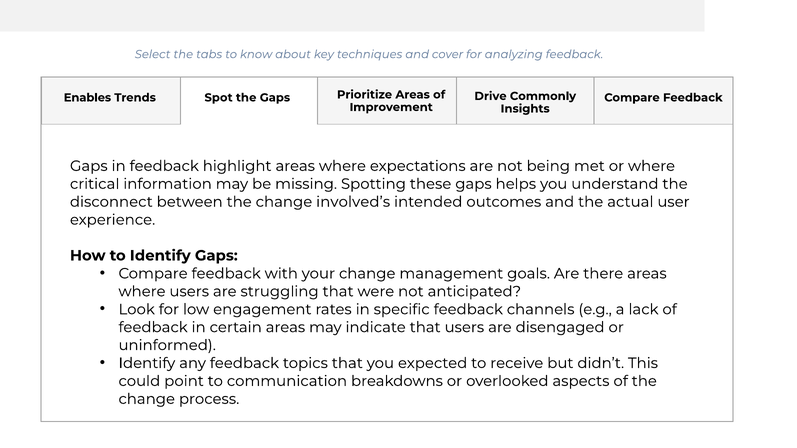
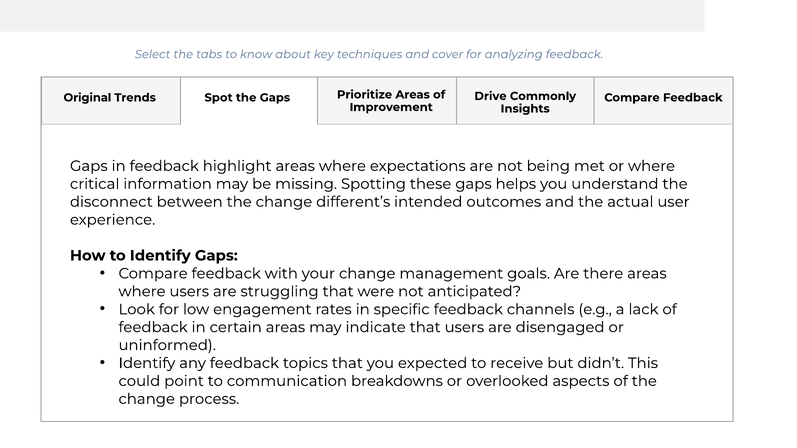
Enables: Enables -> Original
involved’s: involved’s -> different’s
